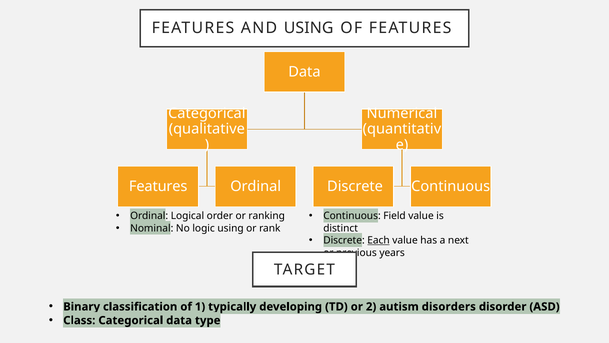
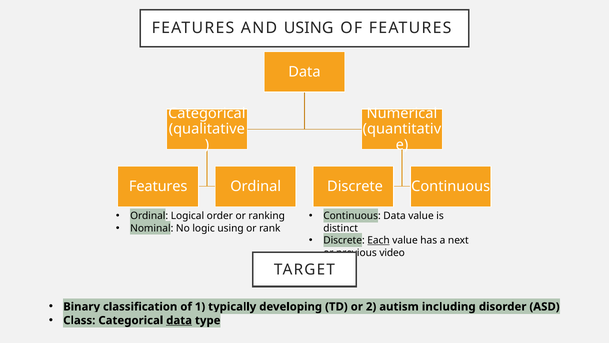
Continuous Field: Field -> Data
years: years -> video
disorders: disorders -> including
data at (179, 320) underline: none -> present
